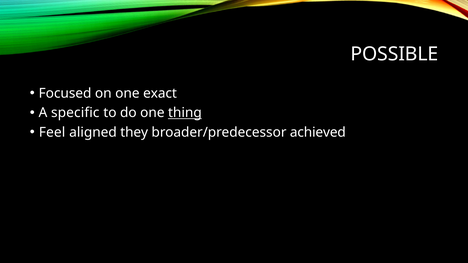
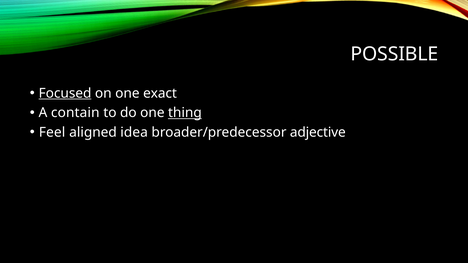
Focused underline: none -> present
specific: specific -> contain
they: they -> idea
achieved: achieved -> adjective
